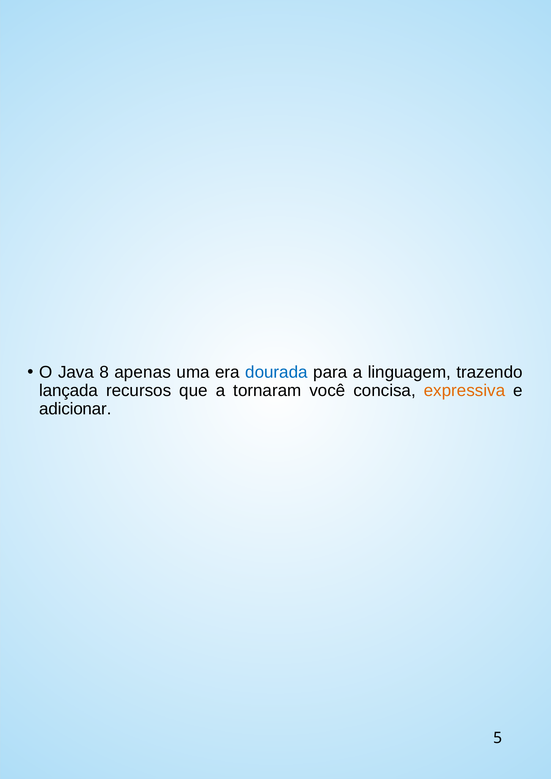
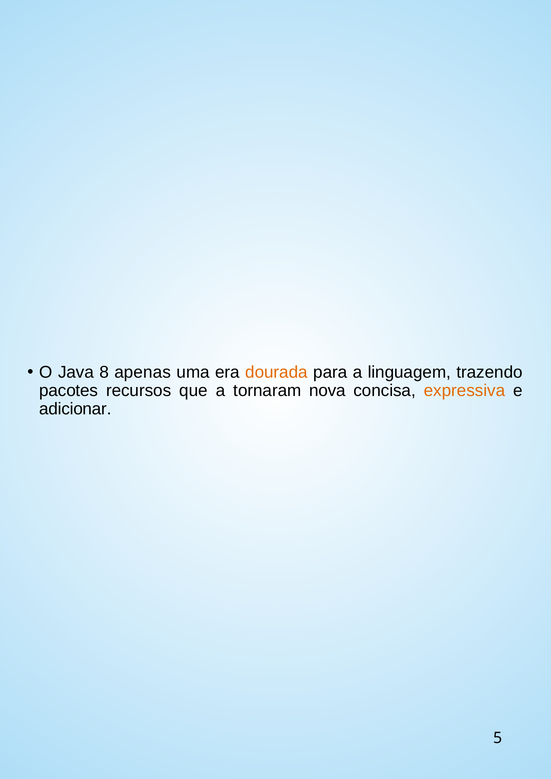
dourada colour: blue -> orange
lançada: lançada -> pacotes
você: você -> nova
